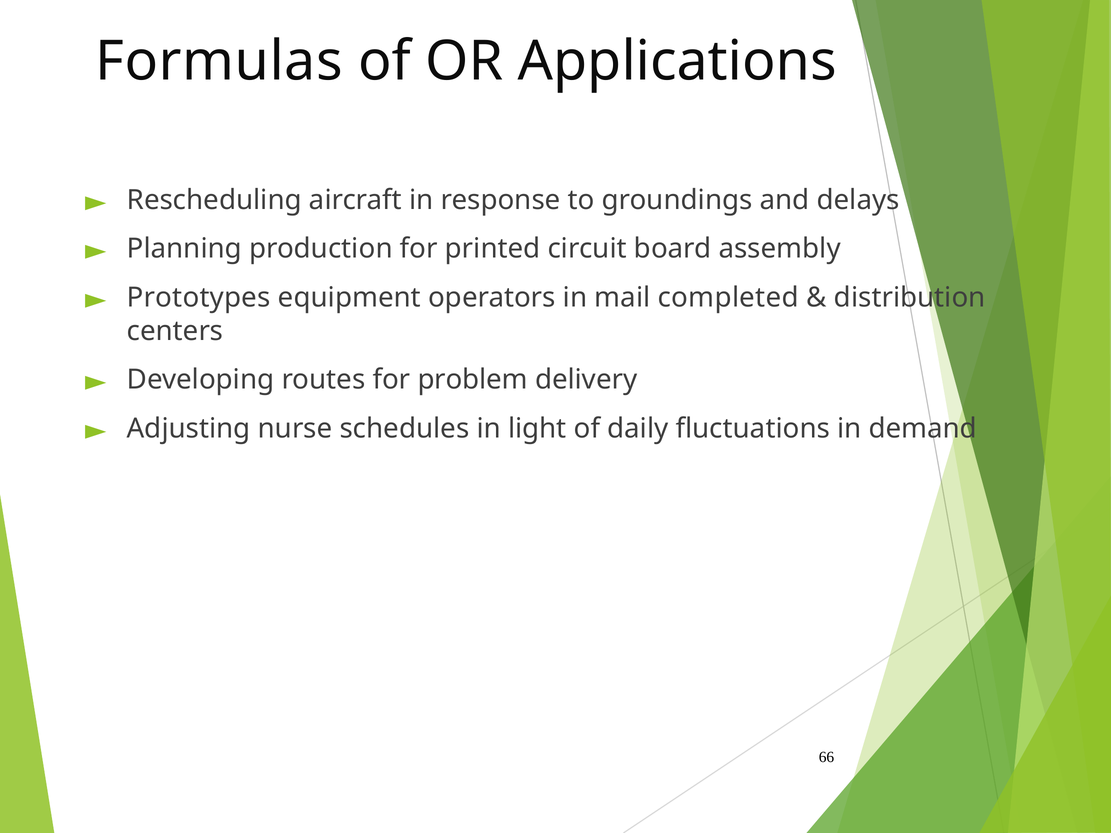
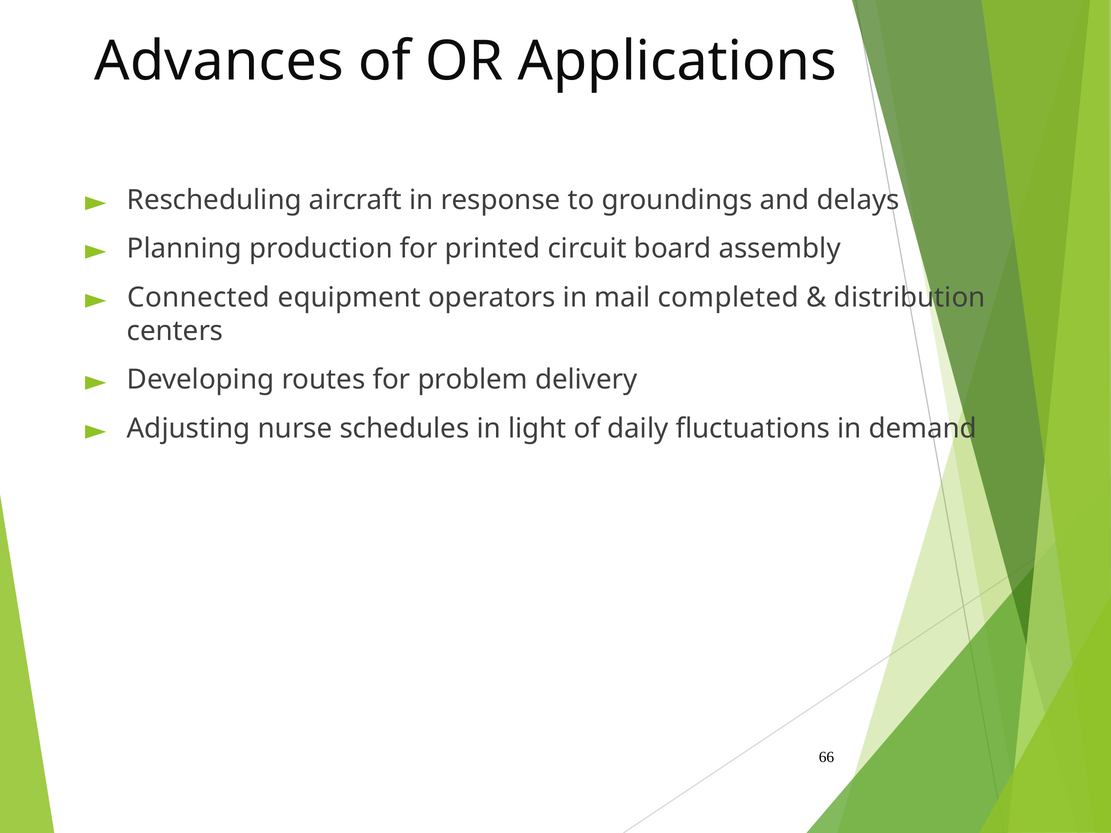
Formulas: Formulas -> Advances
Prototypes: Prototypes -> Connected
